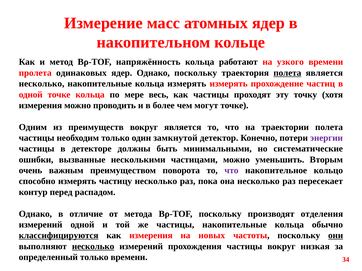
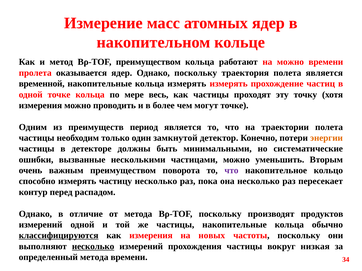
Bρ-TOF напряжённость: напряжённость -> преимуществом
на узкого: узкого -> можно
одинаковых: одинаковых -> оказывается
полета at (287, 73) underline: present -> none
несколько at (42, 84): несколько -> временной
преимуществ вокруг: вокруг -> период
энергии colour: purple -> orange
отделения: отделения -> продуктов
они underline: present -> none
определенный только: только -> метода
